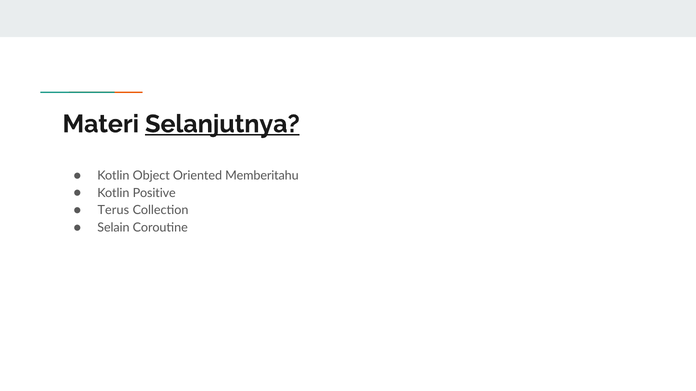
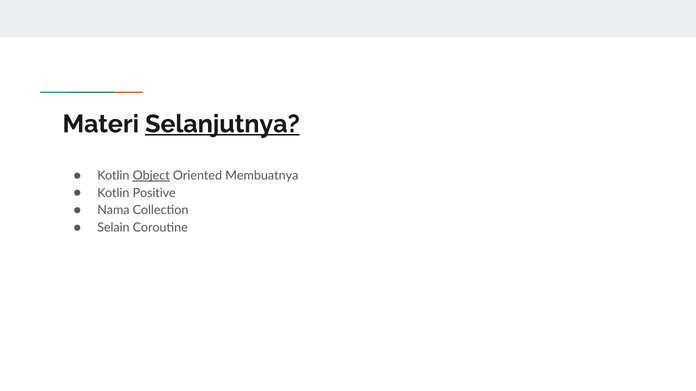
Object underline: none -> present
Memberitahu: Memberitahu -> Membuatnya
Terus: Terus -> Nama
